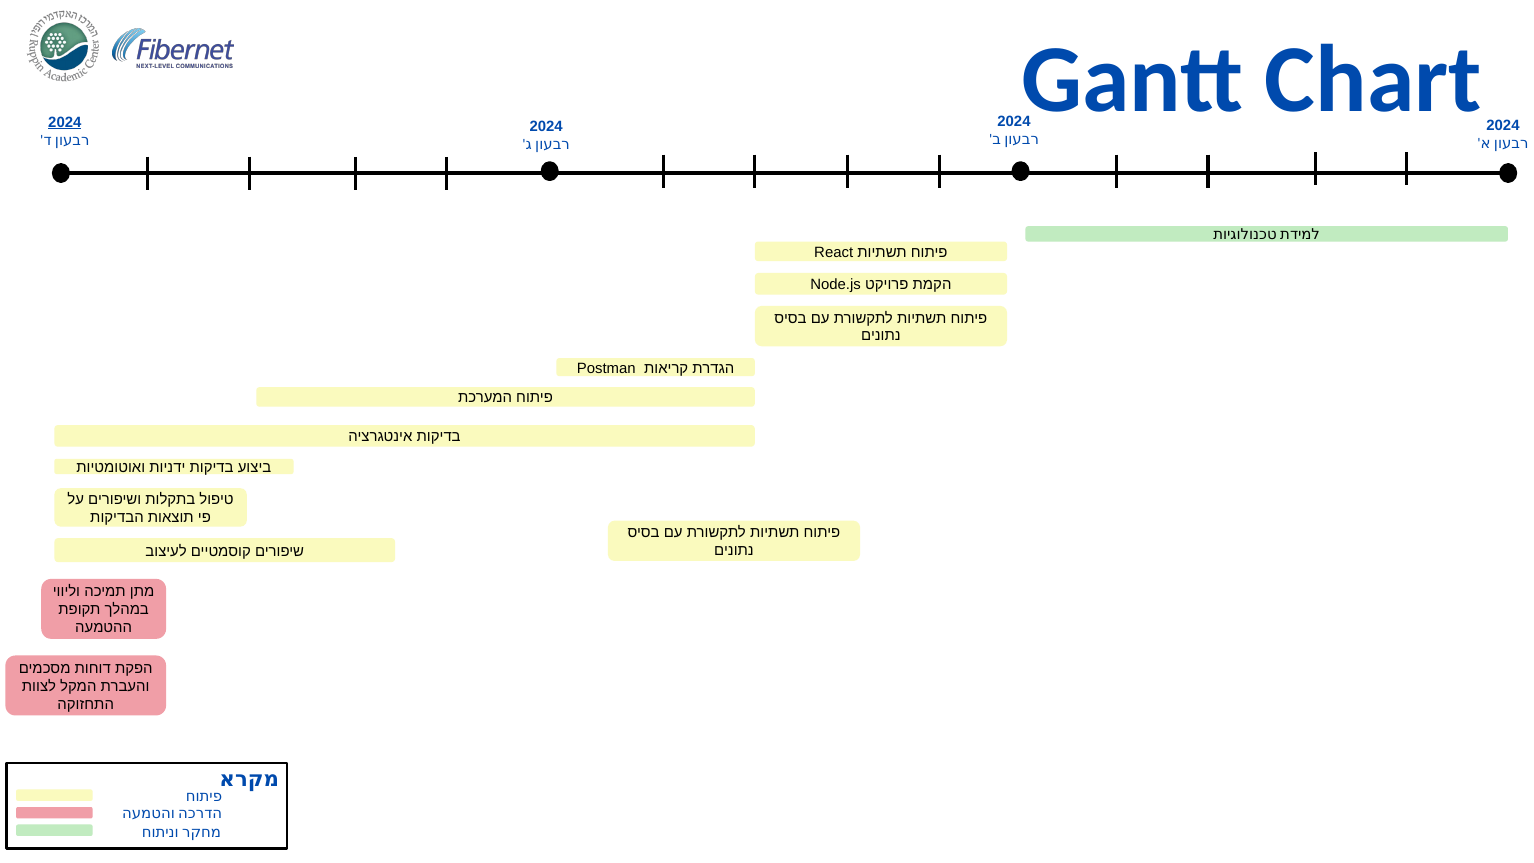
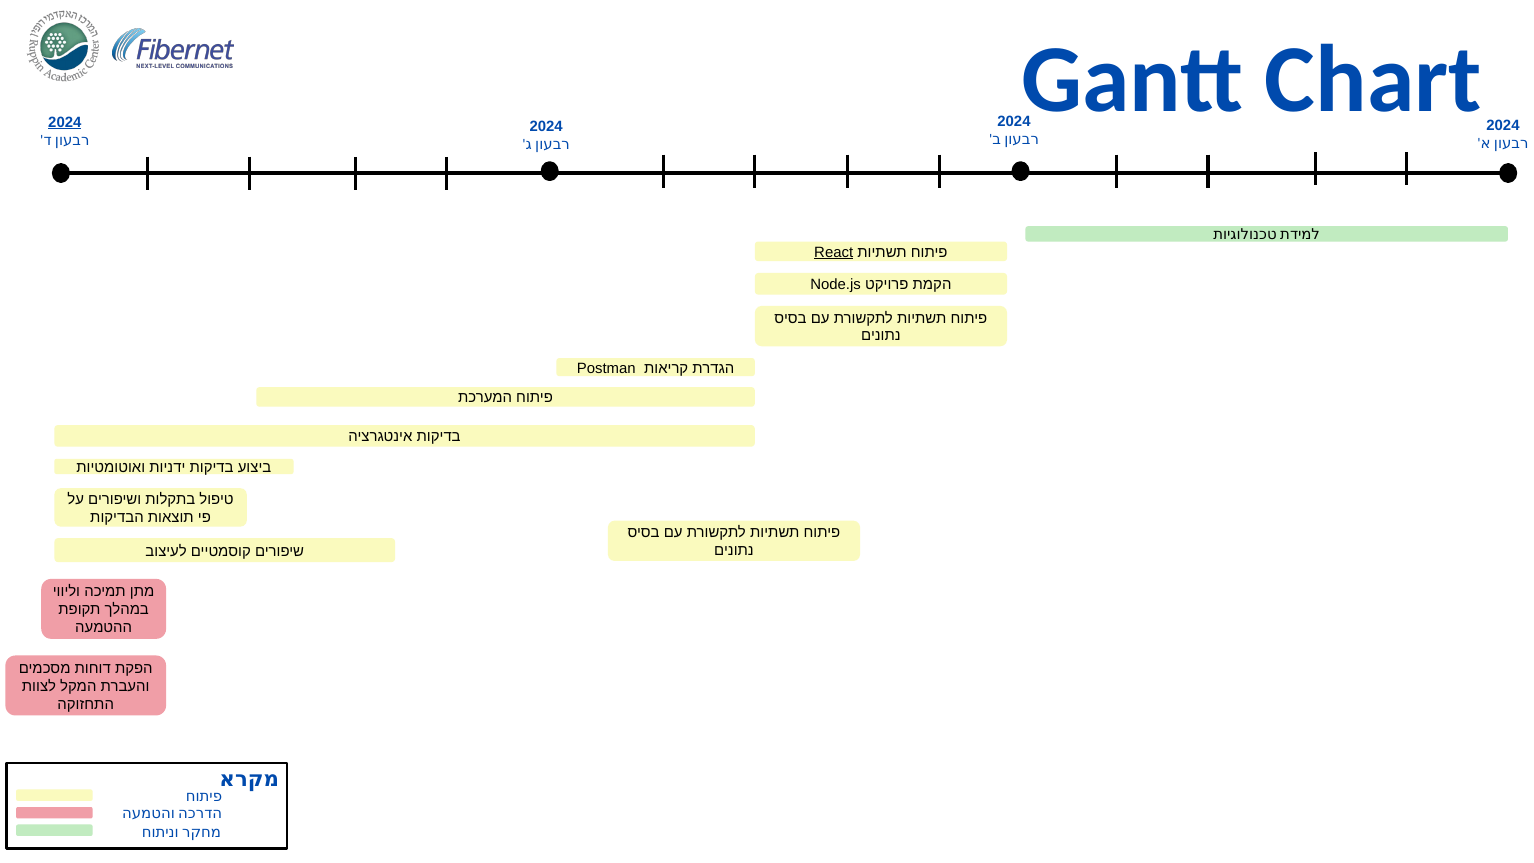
React underline: none -> present
